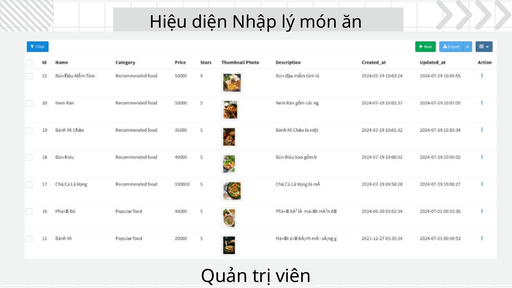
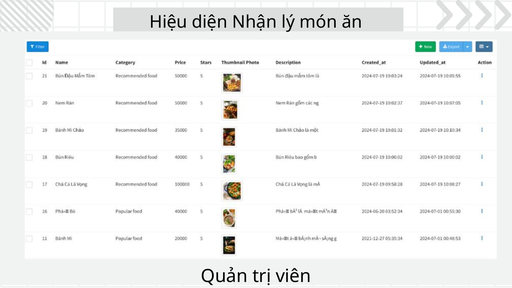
Nhập: Nhập -> Nhận
